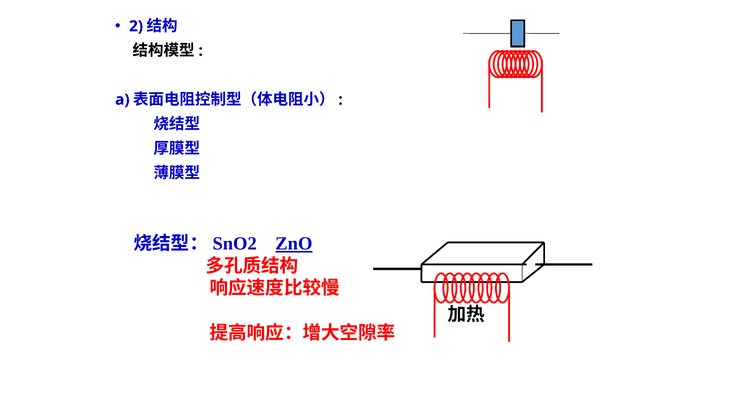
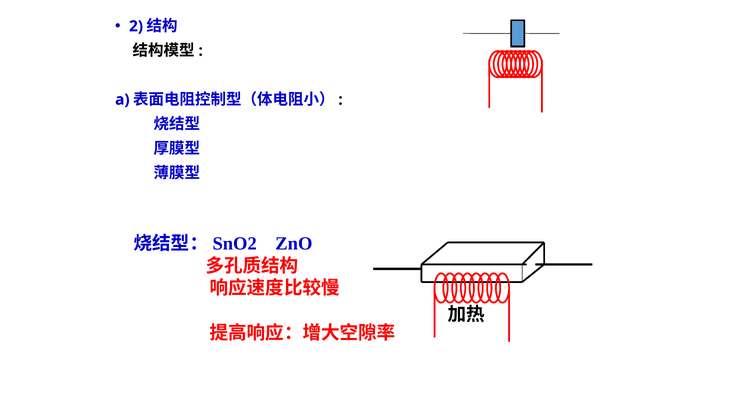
ZnO underline: present -> none
